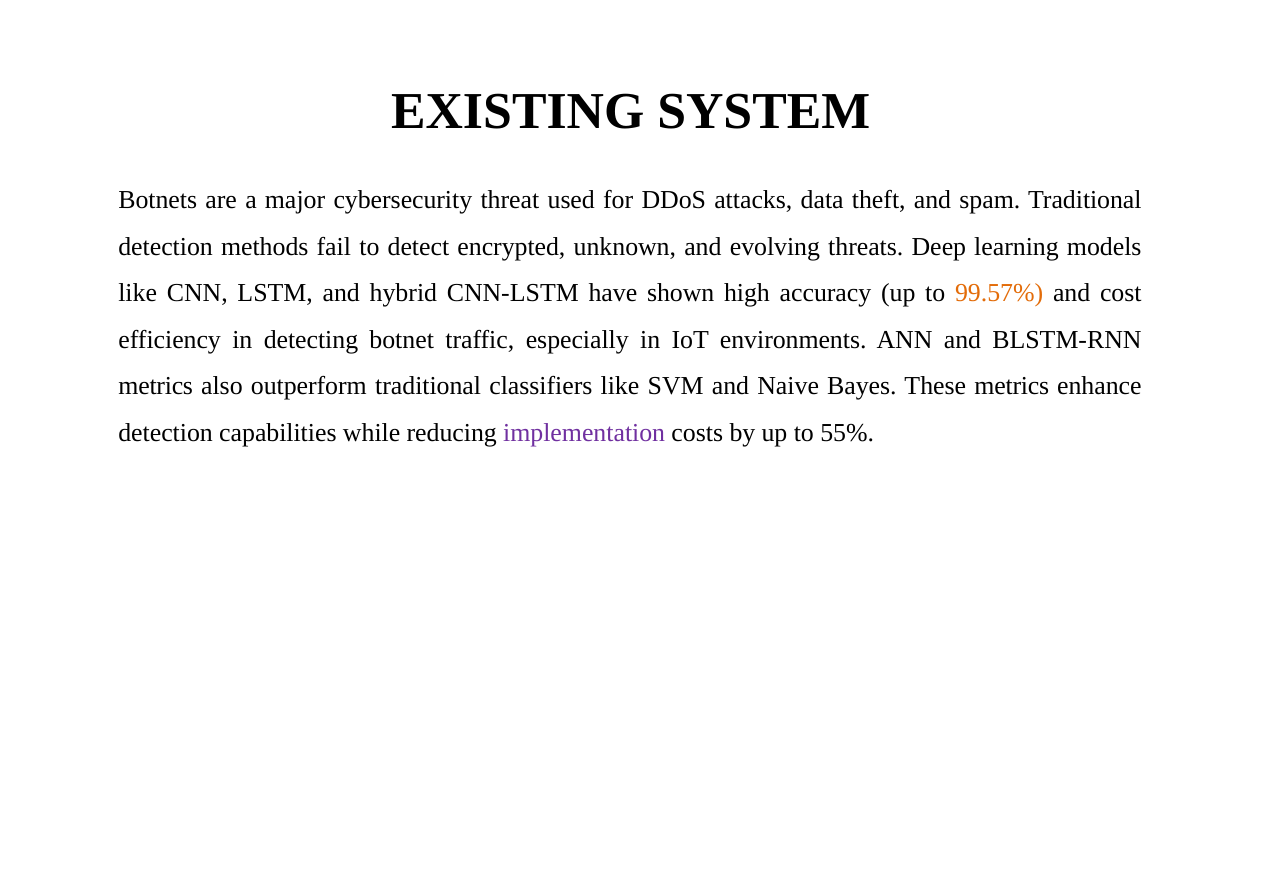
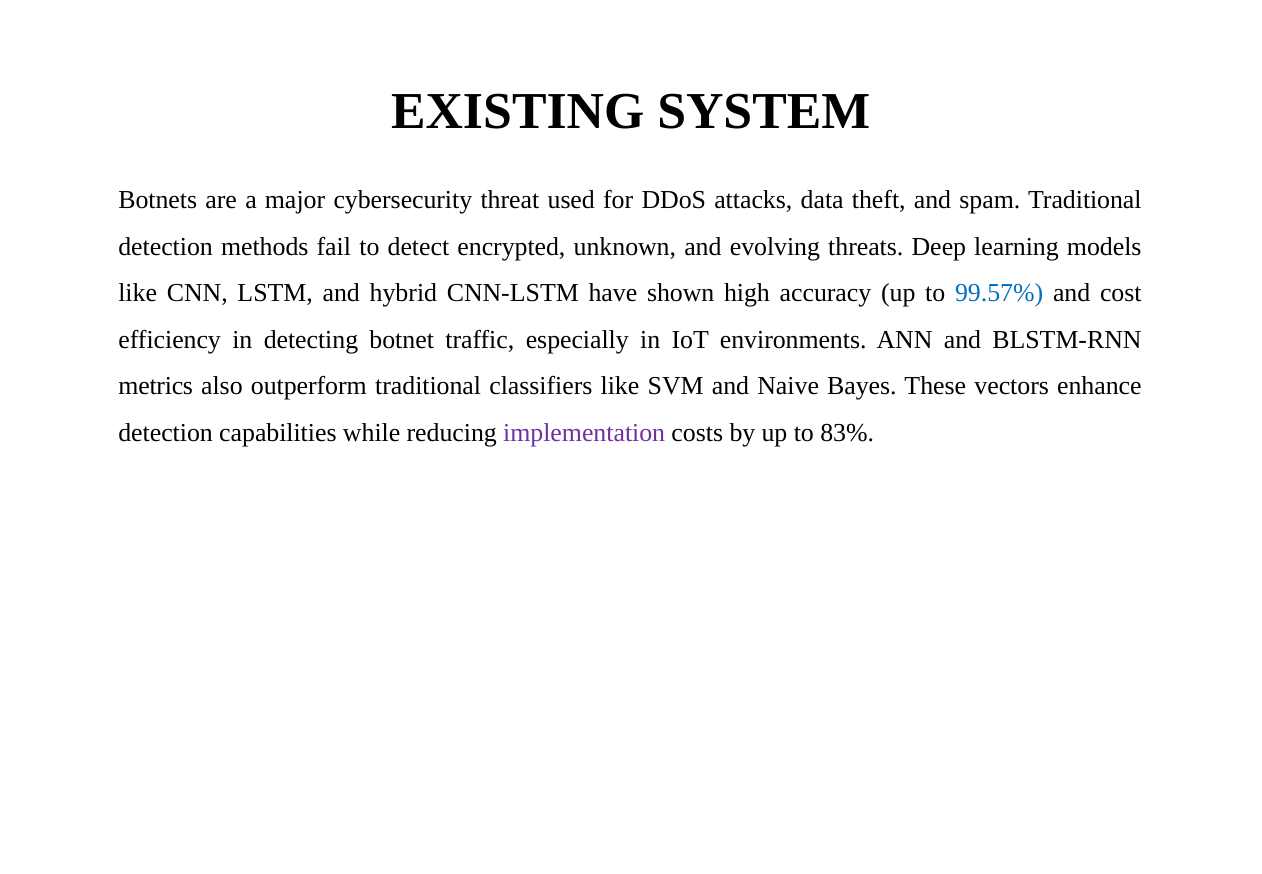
99.57% colour: orange -> blue
These metrics: metrics -> vectors
55%: 55% -> 83%
